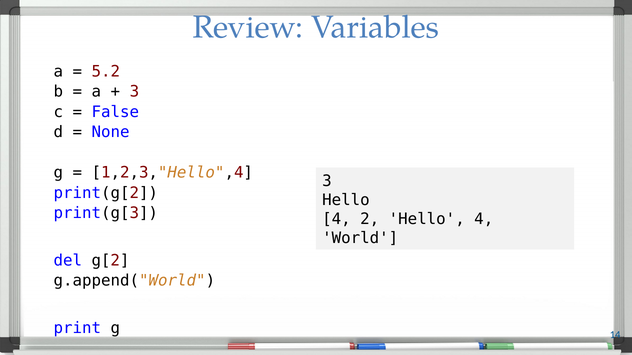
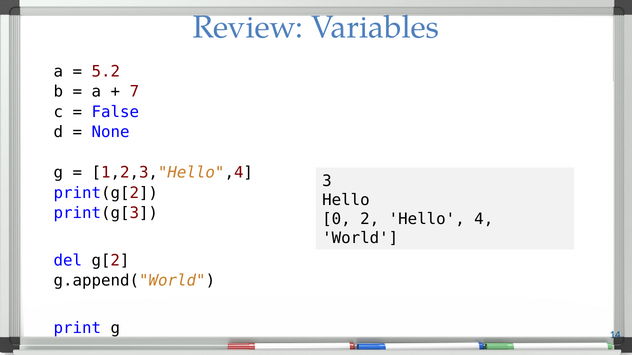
3 at (134, 92): 3 -> 7
4 at (336, 219): 4 -> 0
